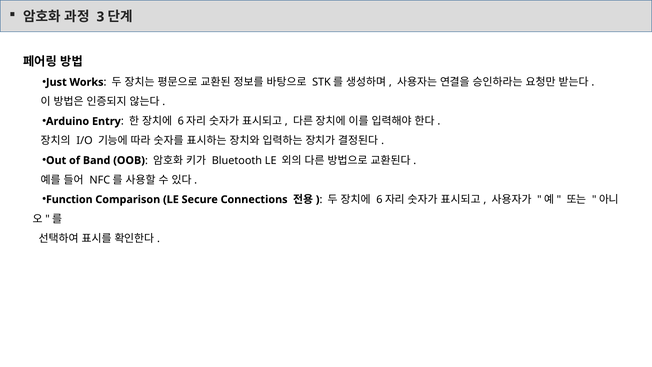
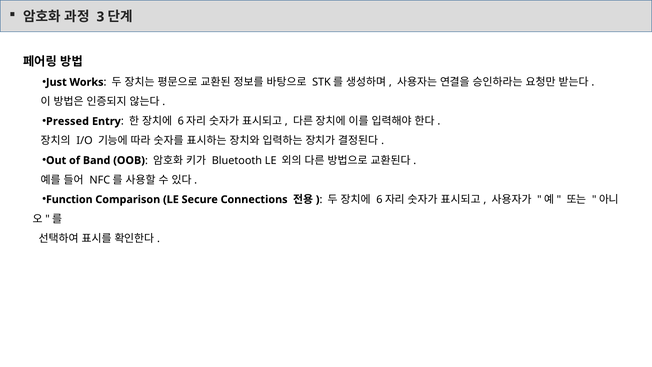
Arduino: Arduino -> Pressed
